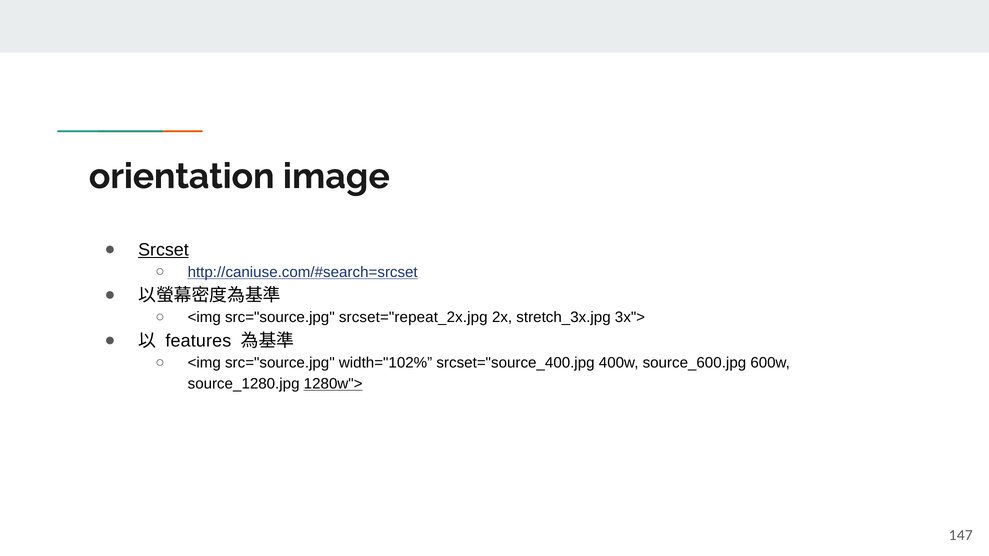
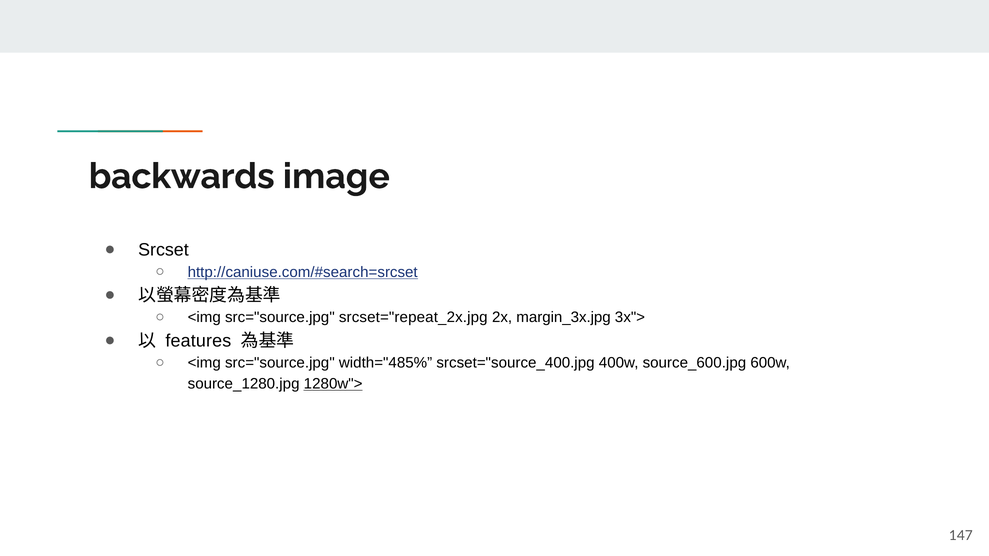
orientation: orientation -> backwards
Srcset underline: present -> none
stretch_3x.jpg: stretch_3x.jpg -> margin_3x.jpg
width="102%: width="102% -> width="485%
